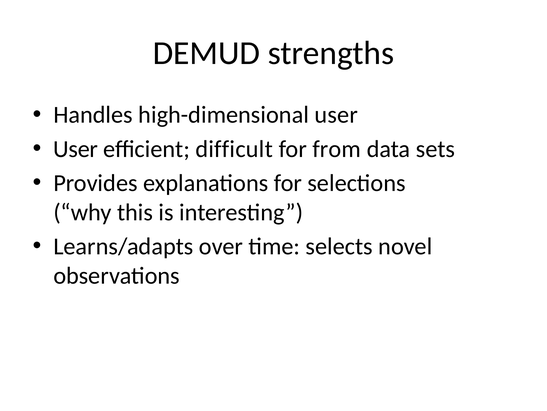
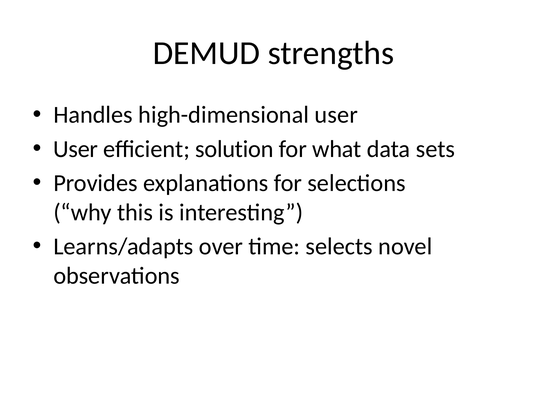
difficult: difficult -> solution
from: from -> what
